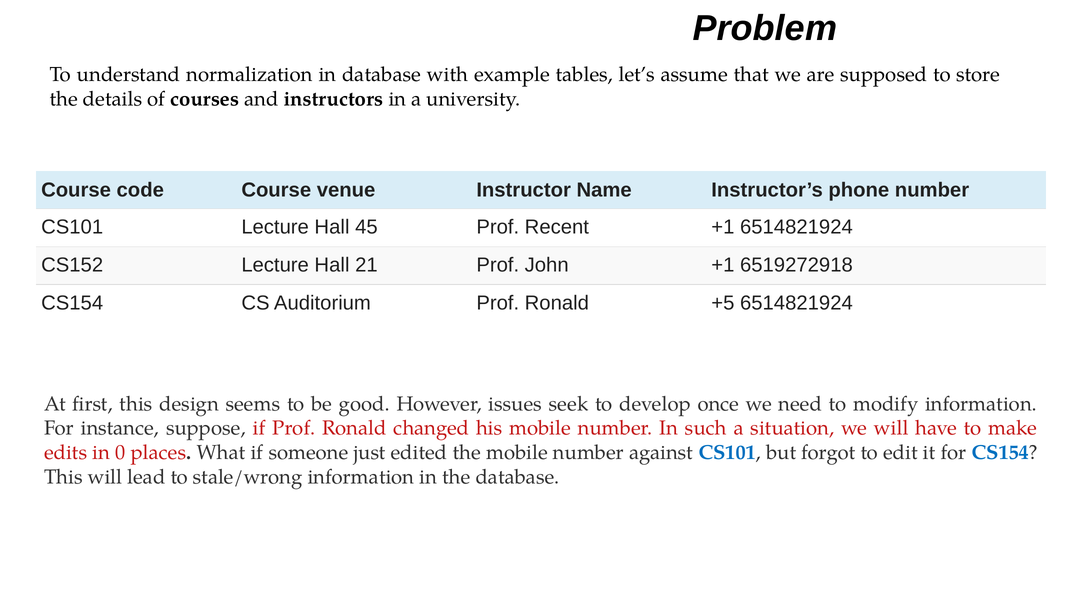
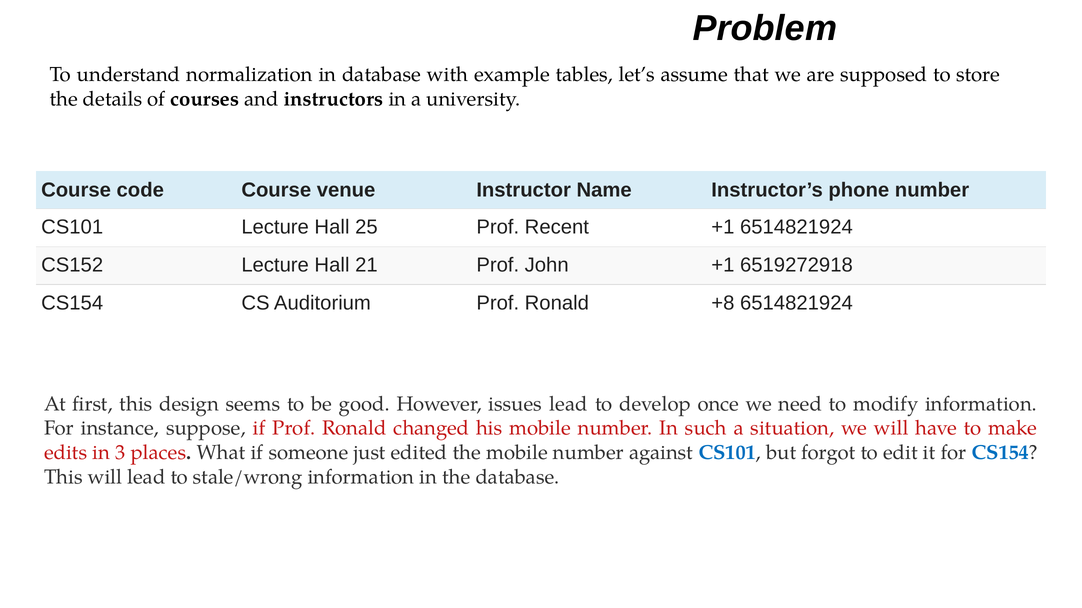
45: 45 -> 25
+5: +5 -> +8
issues seek: seek -> lead
0: 0 -> 3
